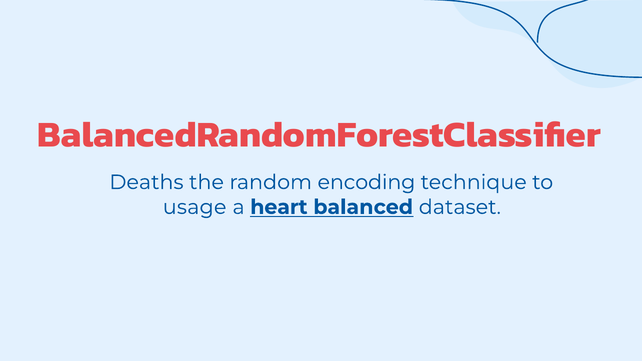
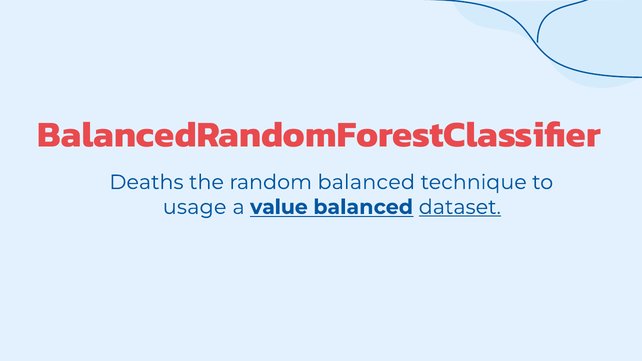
random encoding: encoding -> balanced
heart: heart -> value
dataset underline: none -> present
